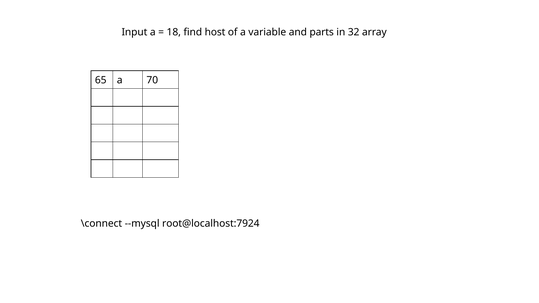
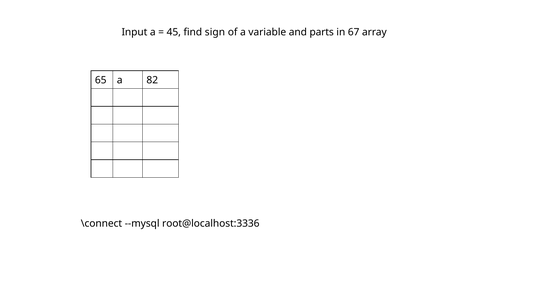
18: 18 -> 45
host: host -> sign
32: 32 -> 67
70: 70 -> 82
root@localhost:7924: root@localhost:7924 -> root@localhost:3336
